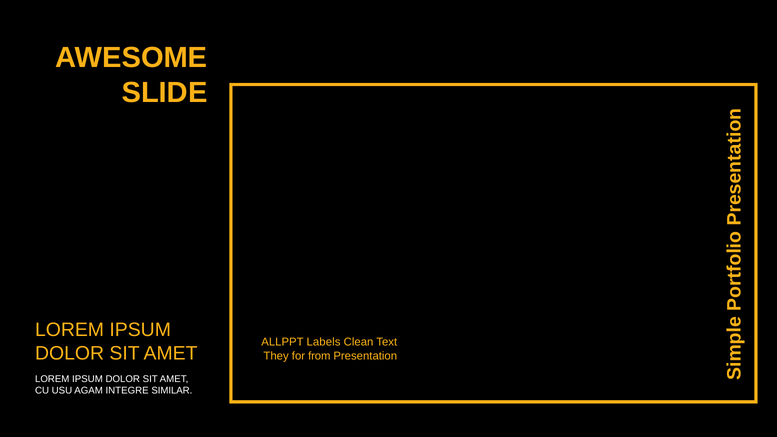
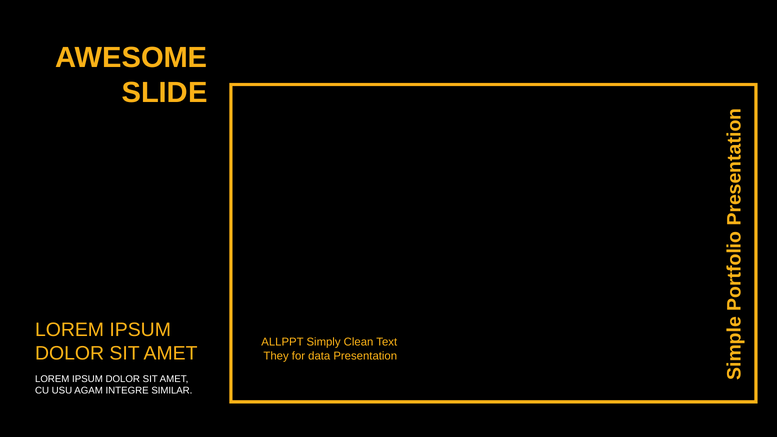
Labels: Labels -> Simply
from: from -> data
